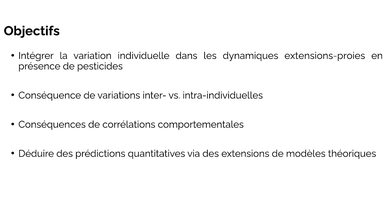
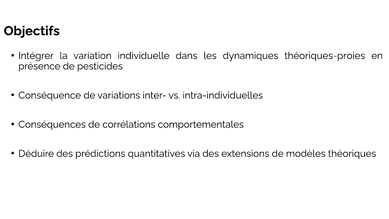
extensions-proies: extensions-proies -> théoriques-proies
